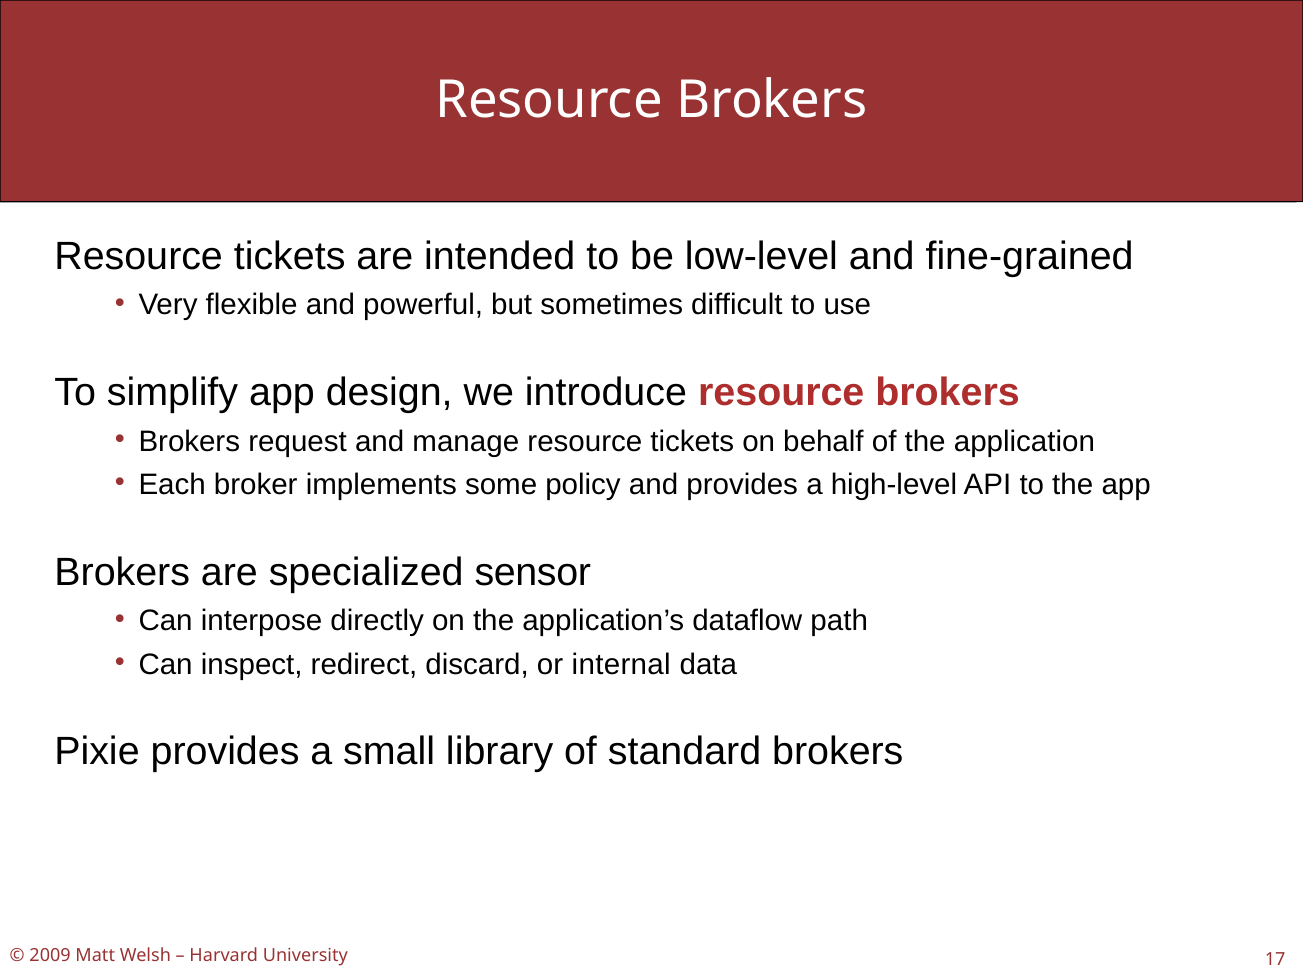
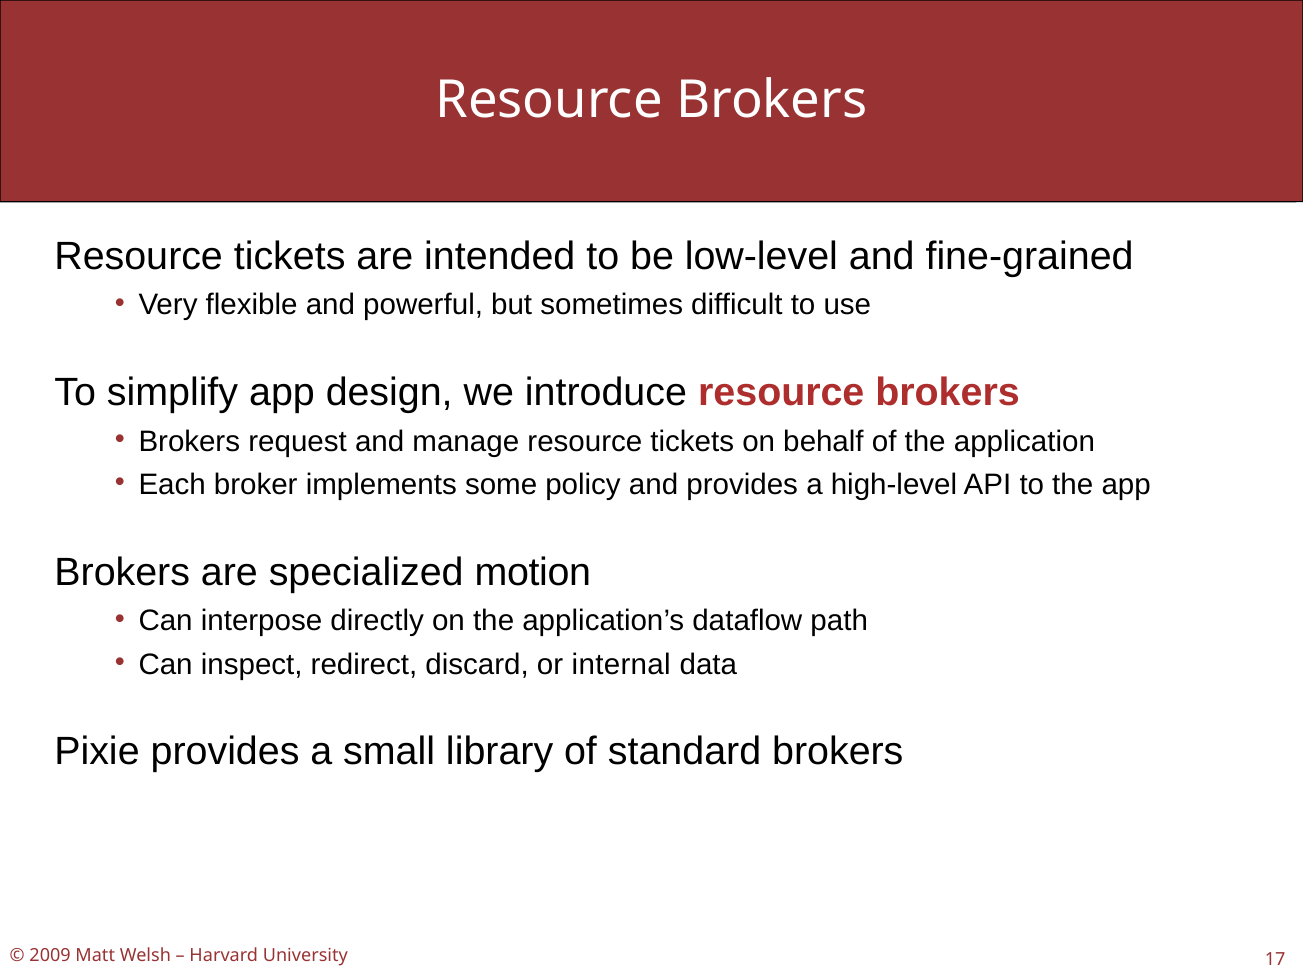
sensor: sensor -> motion
